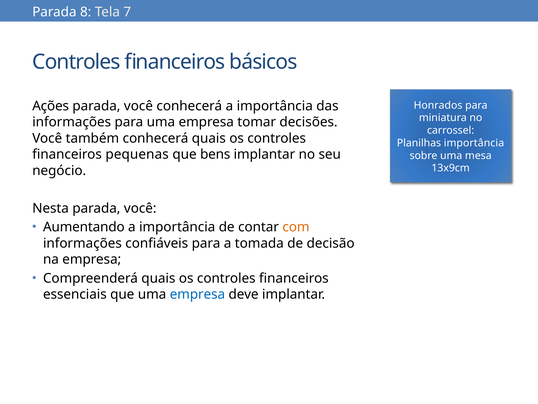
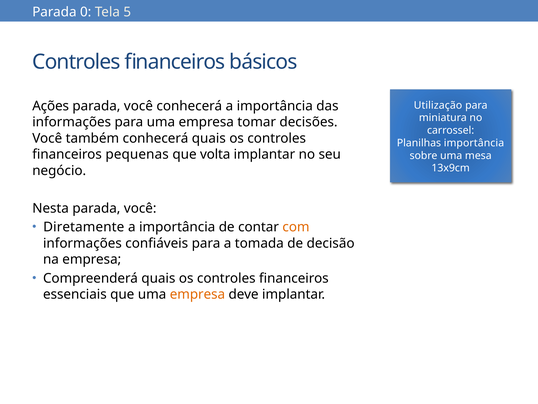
8: 8 -> 0
7: 7 -> 5
Honrados: Honrados -> Utilização
bens: bens -> volta
Aumentando: Aumentando -> Diretamente
empresa at (197, 294) colour: blue -> orange
